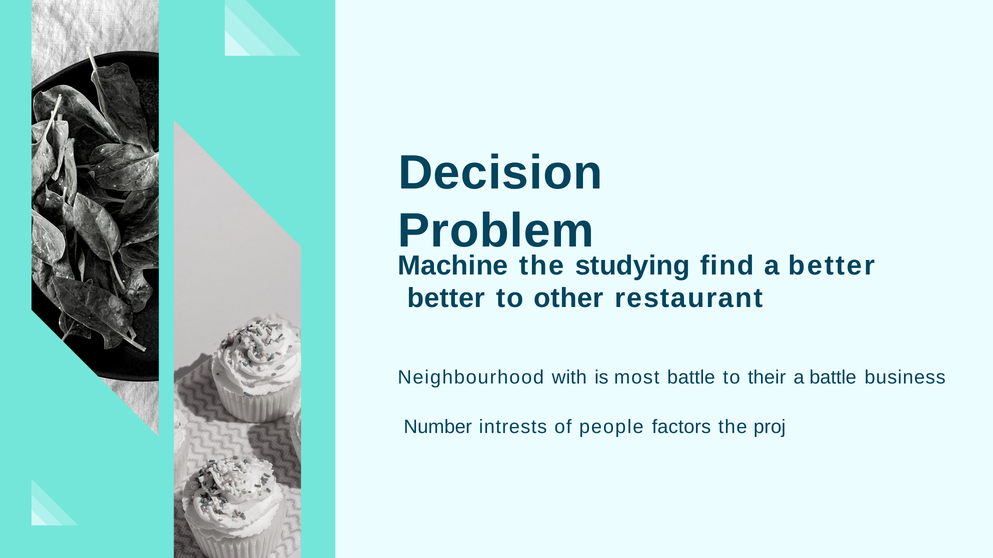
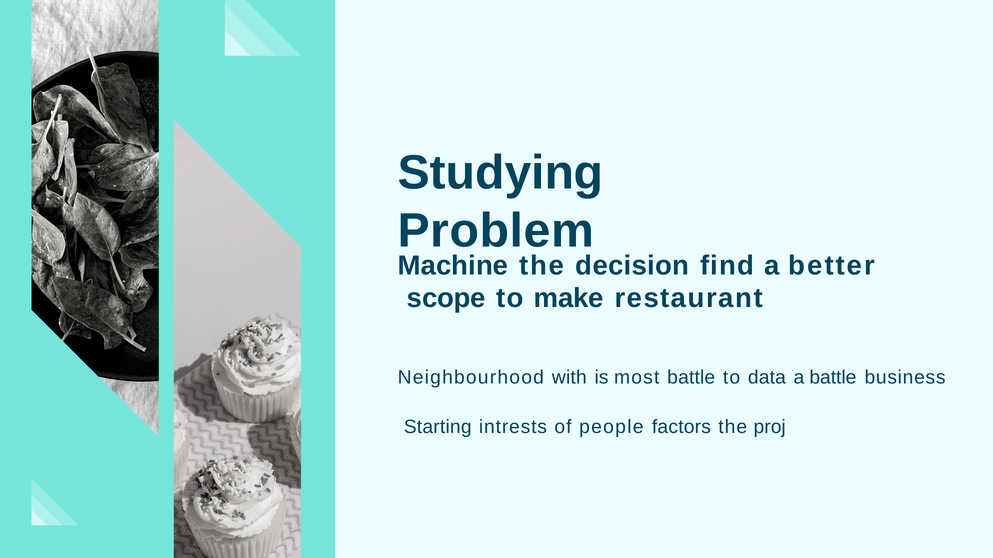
Decision: Decision -> Studying
studying: studying -> decision
better at (446, 299): better -> scope
other: other -> make
their: their -> data
Number: Number -> Starting
